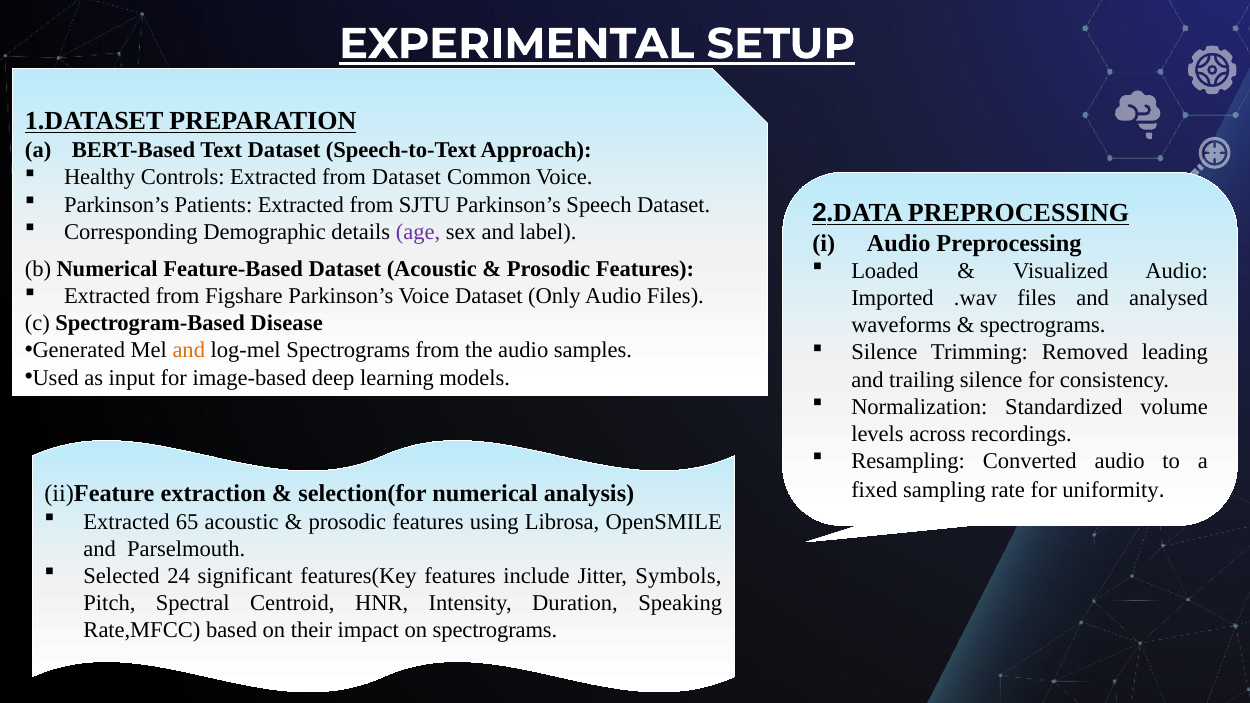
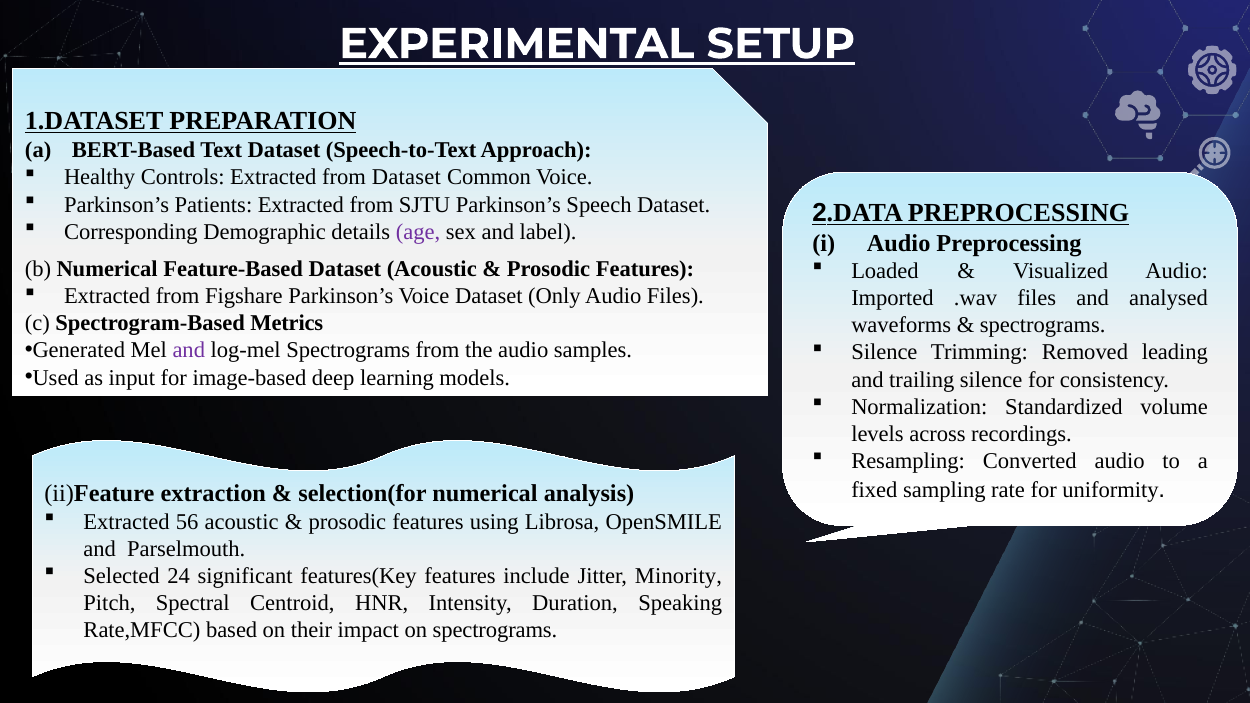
Disease: Disease -> Metrics
and at (189, 351) colour: orange -> purple
65: 65 -> 56
Symbols: Symbols -> Minority
